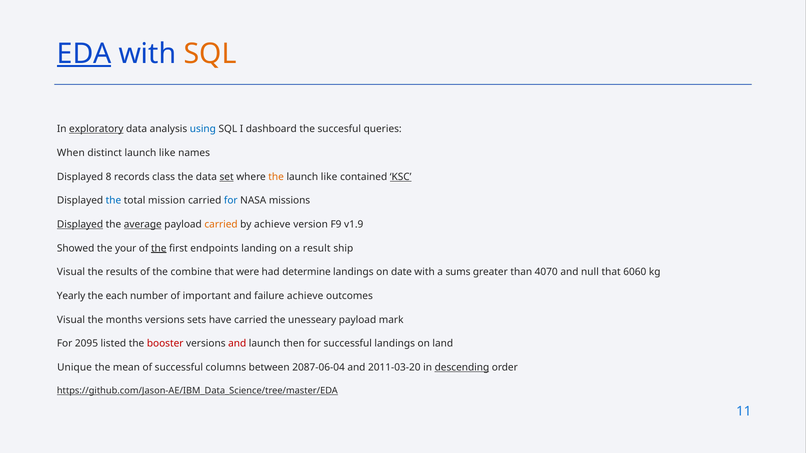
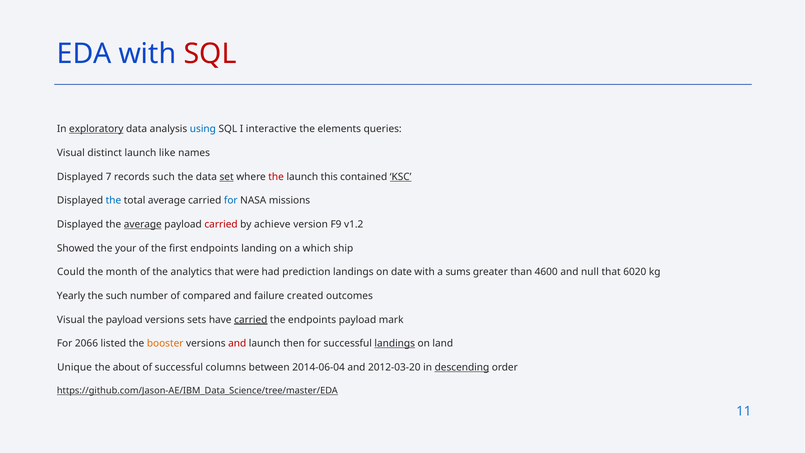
EDA underline: present -> none
SQL at (210, 54) colour: orange -> red
dashboard: dashboard -> interactive
succesful: succesful -> elements
When at (71, 153): When -> Visual
8: 8 -> 7
records class: class -> such
the at (276, 177) colour: orange -> red
like at (329, 177): like -> this
total mission: mission -> average
Displayed at (80, 225) underline: present -> none
carried at (221, 225) colour: orange -> red
v1.9: v1.9 -> v1.2
the at (159, 248) underline: present -> none
result: result -> which
Visual at (71, 272): Visual -> Could
results: results -> month
combine: combine -> analytics
determine: determine -> prediction
4070: 4070 -> 4600
6060: 6060 -> 6020
the each: each -> such
important: important -> compared
failure achieve: achieve -> created
the months: months -> payload
carried at (251, 320) underline: none -> present
the unesseary: unesseary -> endpoints
2095: 2095 -> 2066
booster colour: red -> orange
landings at (395, 344) underline: none -> present
mean: mean -> about
2087-06-04: 2087-06-04 -> 2014-06-04
2011-03-20: 2011-03-20 -> 2012-03-20
